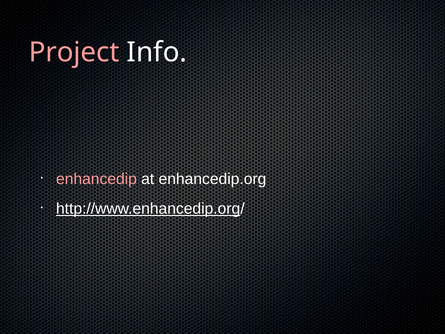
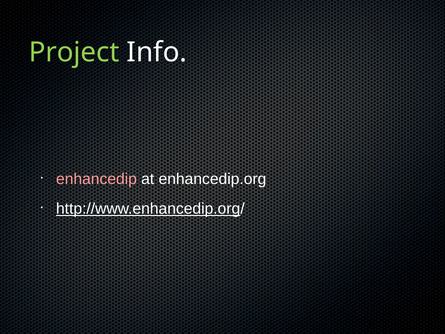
Project colour: pink -> light green
